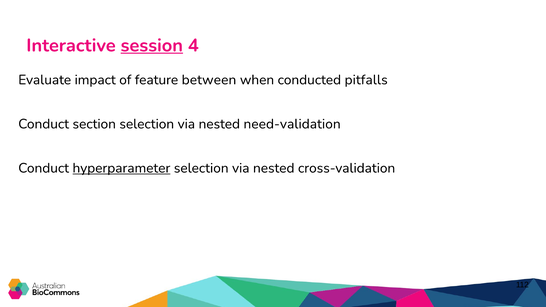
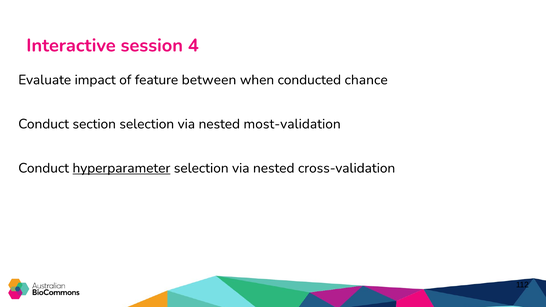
session underline: present -> none
pitfalls: pitfalls -> chance
need-validation: need-validation -> most-validation
